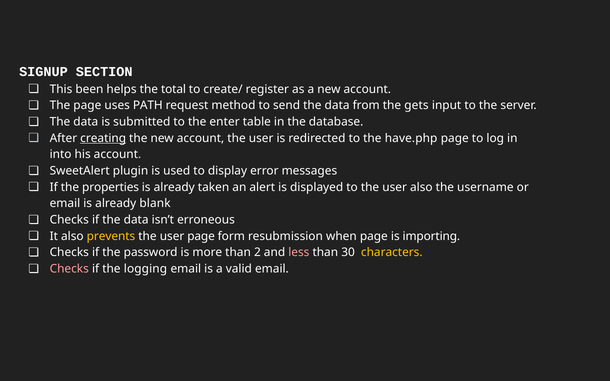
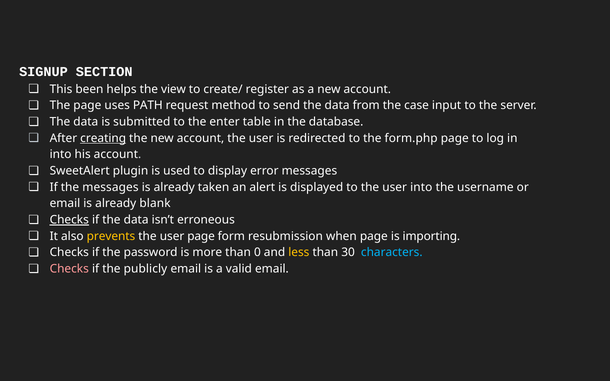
total: total -> view
gets: gets -> case
have.php: have.php -> form.php
the properties: properties -> messages
user also: also -> into
Checks at (69, 220) underline: none -> present
2: 2 -> 0
less colour: pink -> yellow
characters colour: yellow -> light blue
logging: logging -> publicly
